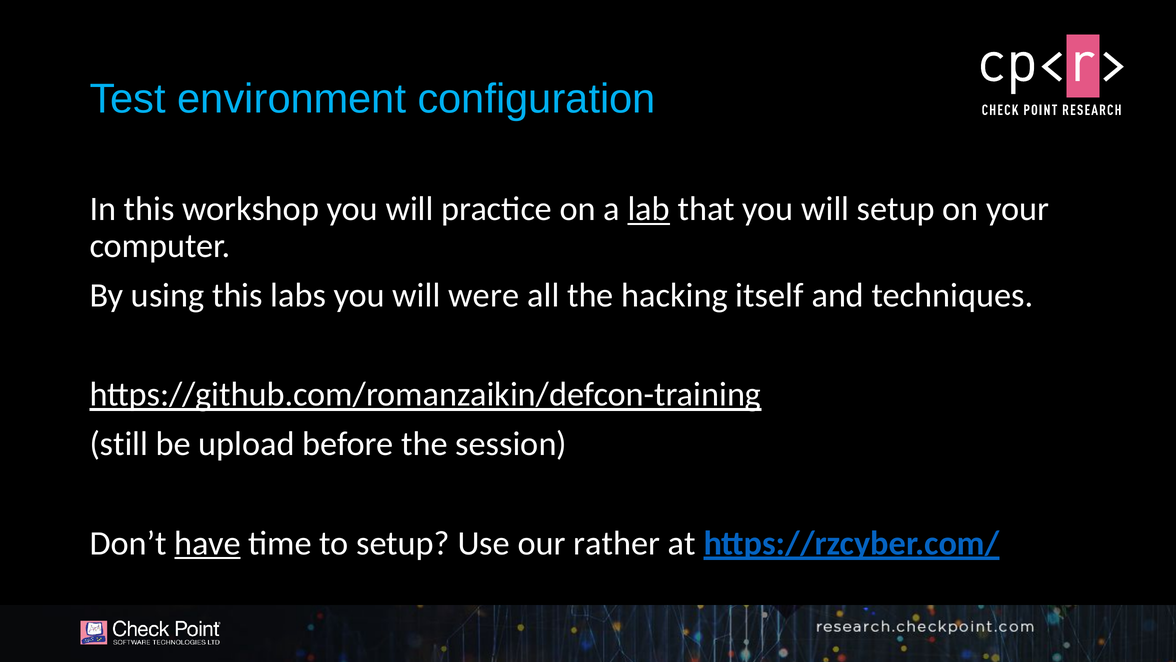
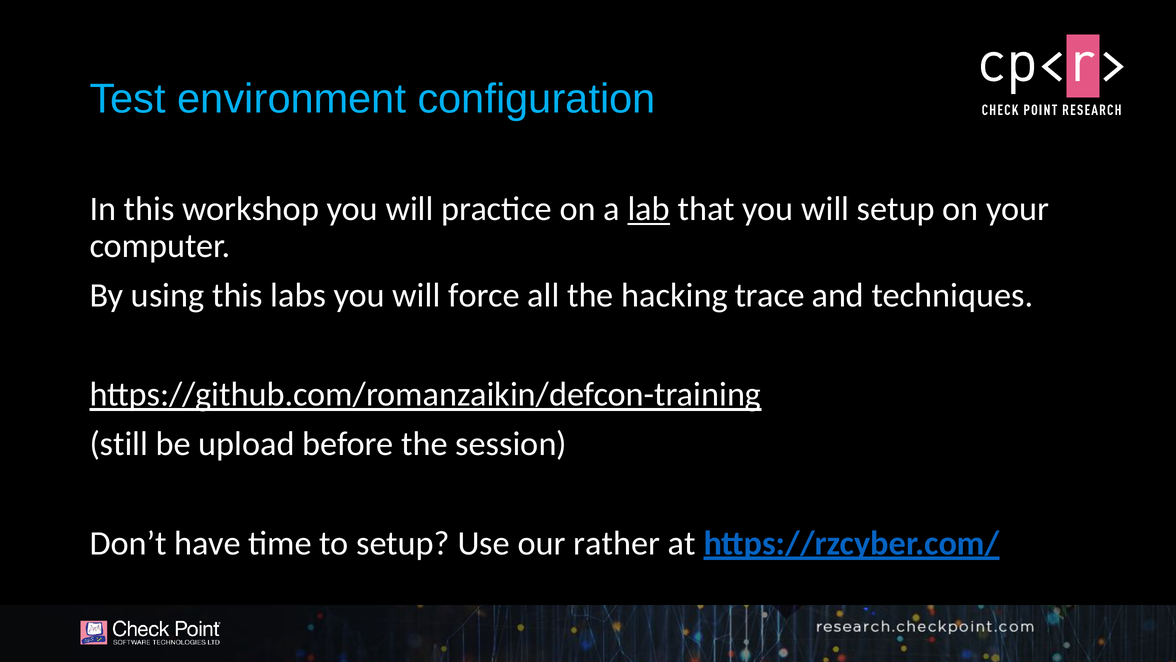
were: were -> force
itself: itself -> trace
have underline: present -> none
